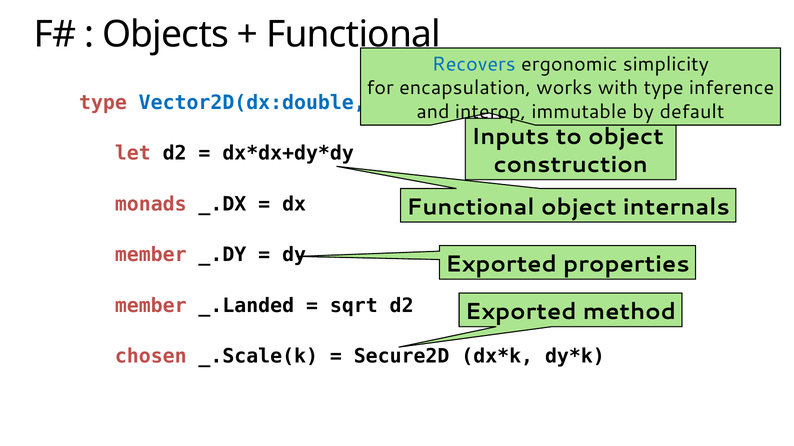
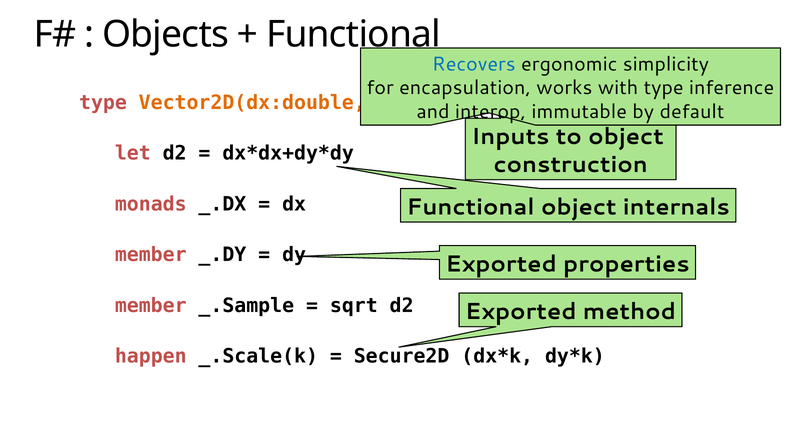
Vector2D(dx:double colour: blue -> orange
_.Landed: _.Landed -> _.Sample
chosen: chosen -> happen
